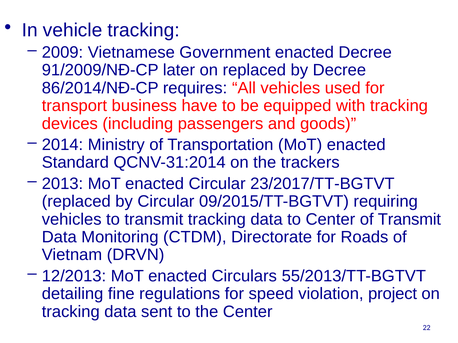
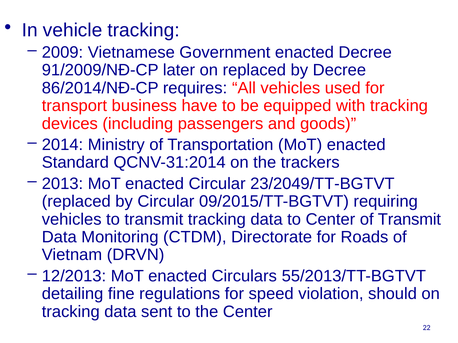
23/2017/TT-BGTVT: 23/2017/TT-BGTVT -> 23/2049/TT-BGTVT
project: project -> should
